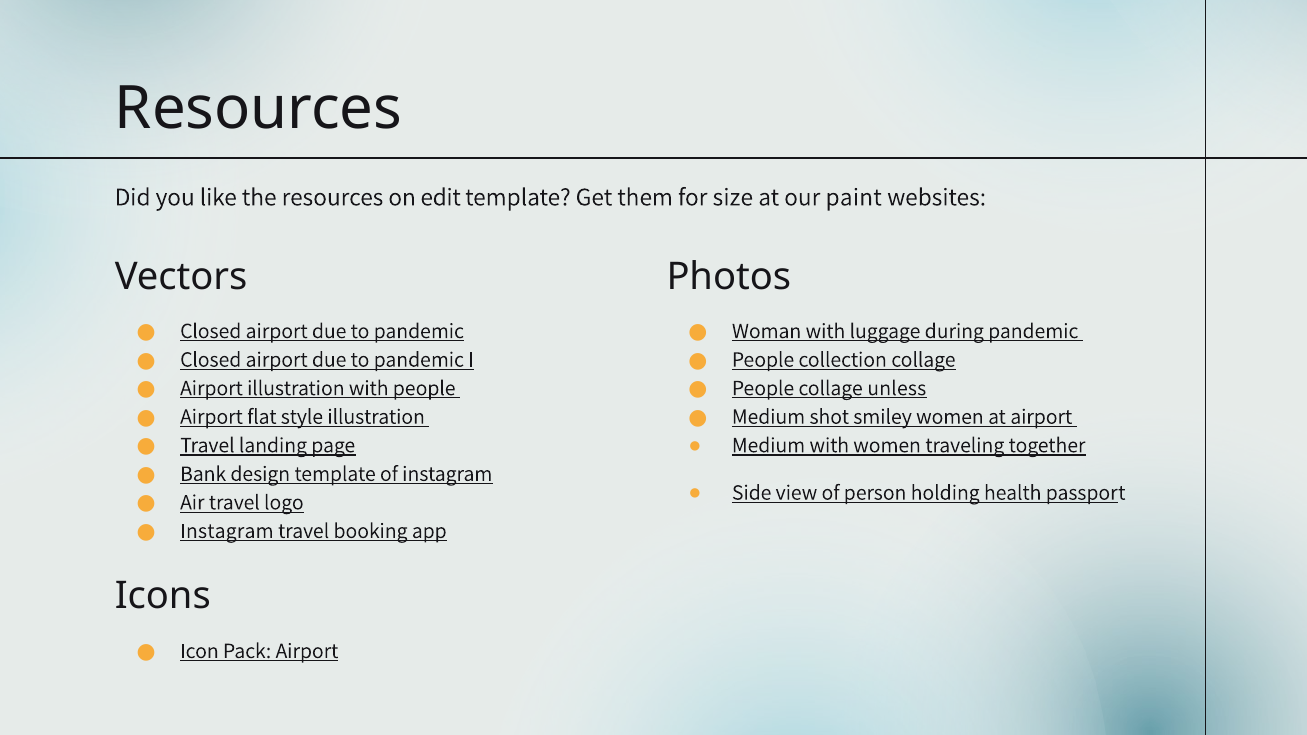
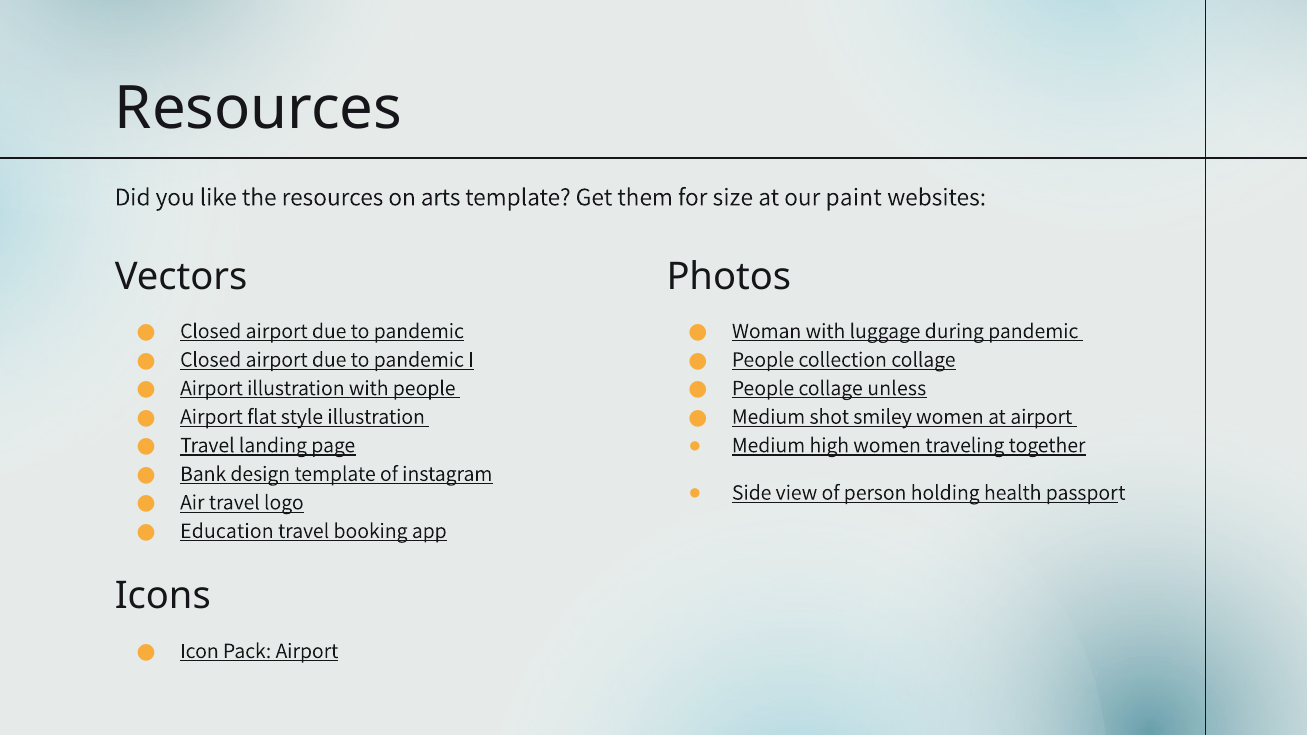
edit: edit -> arts
Medium with: with -> high
Instagram at (227, 531): Instagram -> Education
